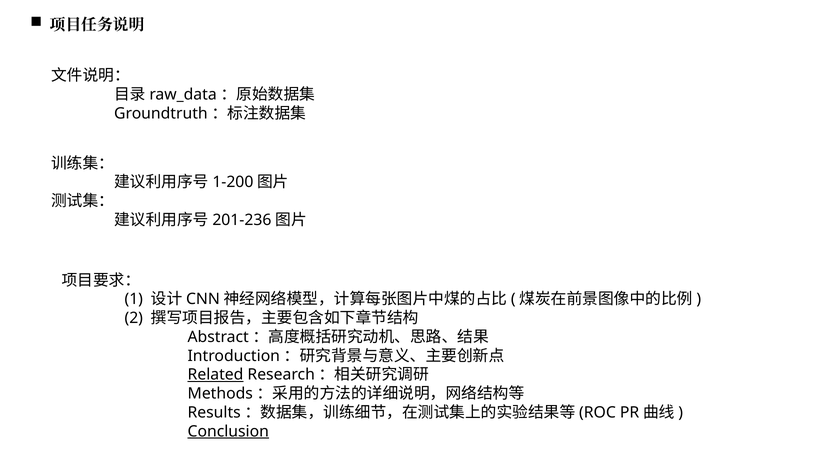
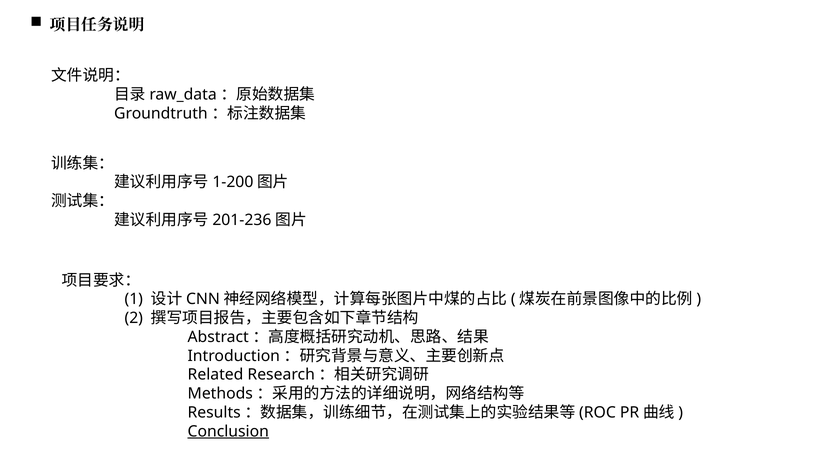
Related underline: present -> none
